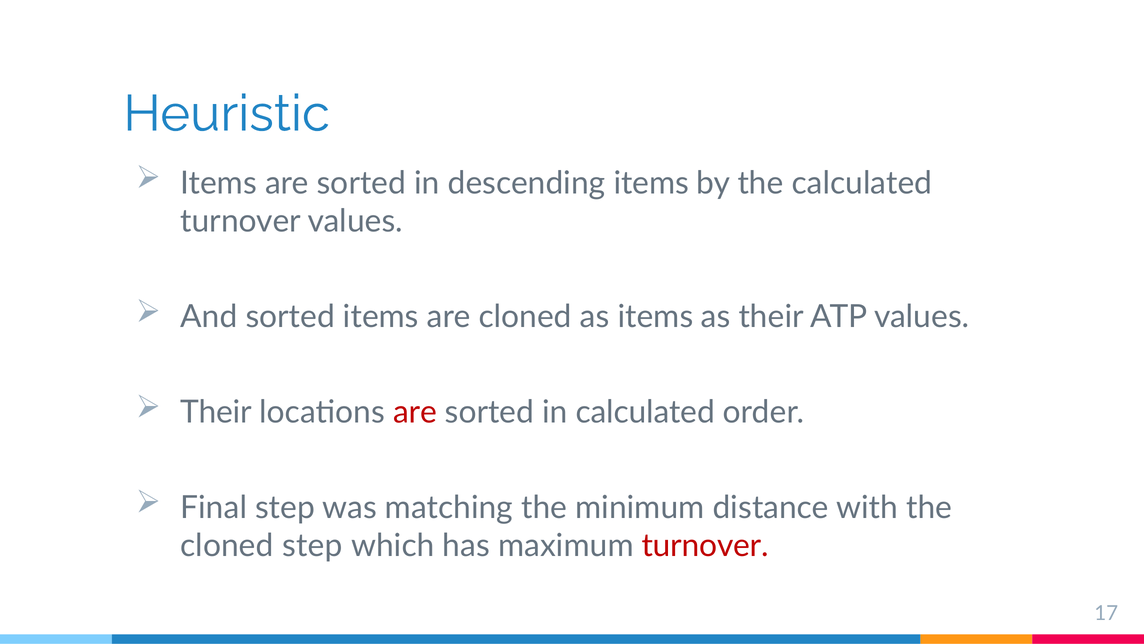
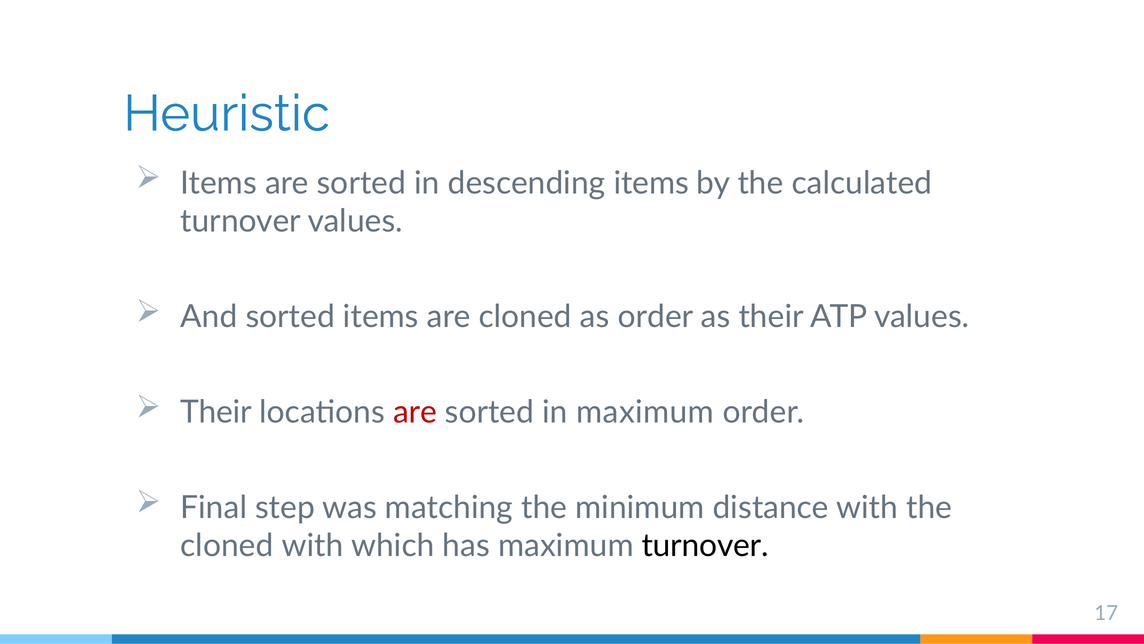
as items: items -> order
in calculated: calculated -> maximum
cloned step: step -> with
turnover at (705, 545) colour: red -> black
